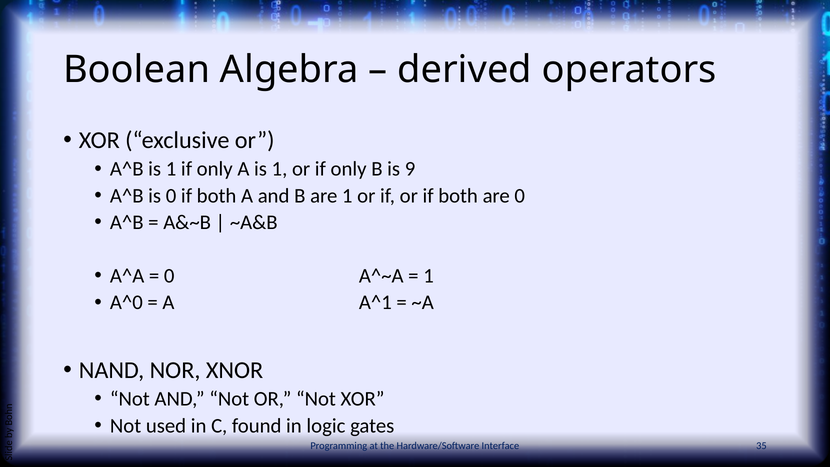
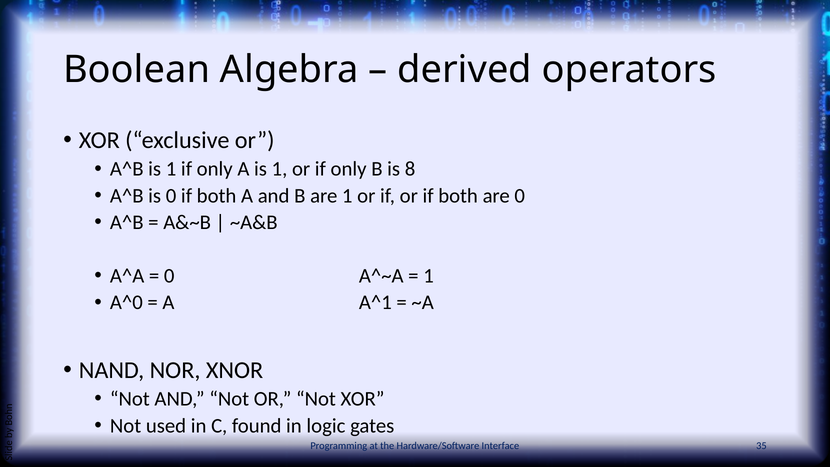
9: 9 -> 8
